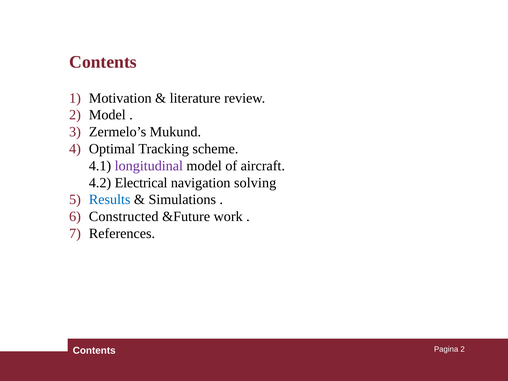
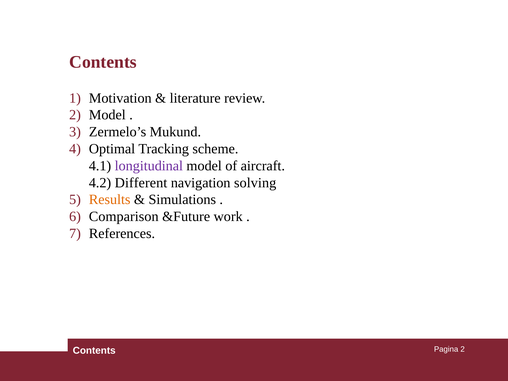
Electrical: Electrical -> Different
Results colour: blue -> orange
Constructed: Constructed -> Comparison
